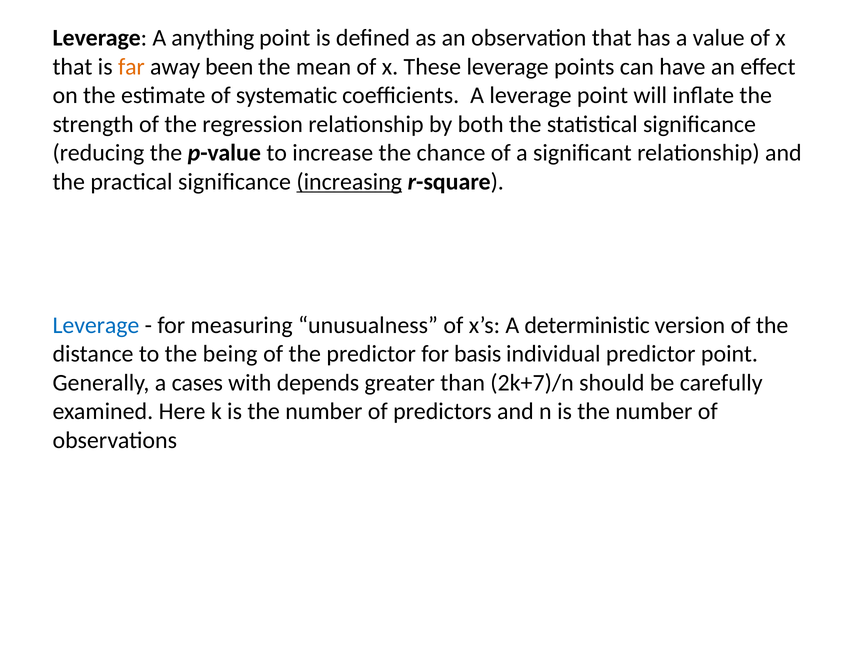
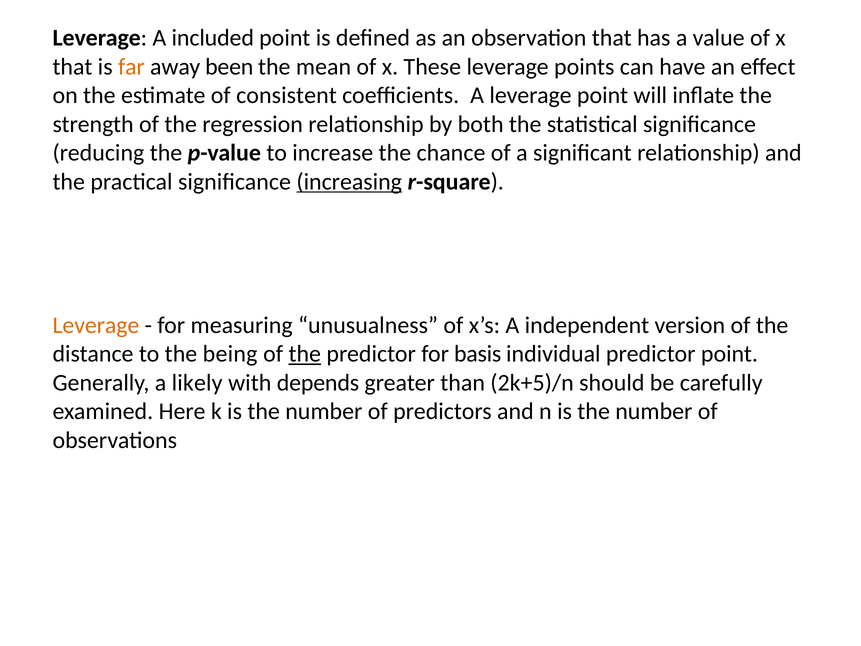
anything: anything -> included
systematic: systematic -> consistent
Leverage at (96, 325) colour: blue -> orange
deterministic: deterministic -> independent
the at (305, 354) underline: none -> present
cases: cases -> likely
2k+7)/n: 2k+7)/n -> 2k+5)/n
